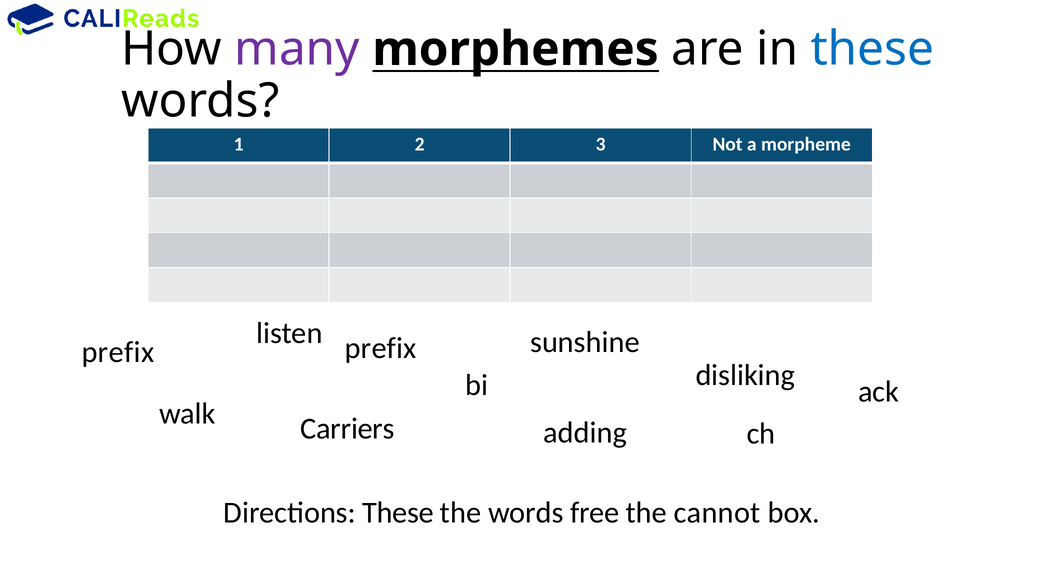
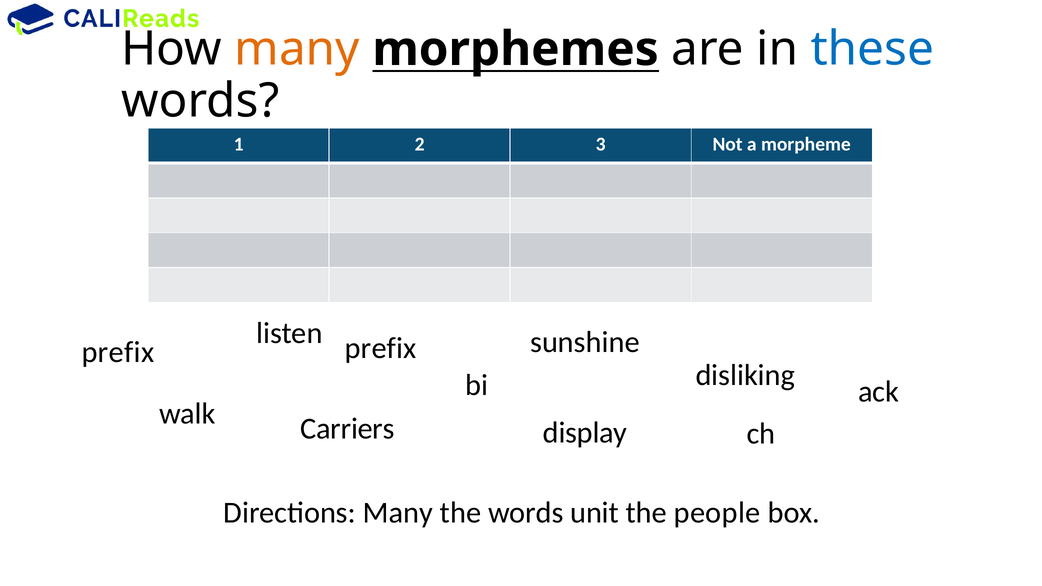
many at (297, 49) colour: purple -> orange
adding: adding -> display
Directions These: These -> Many
free: free -> unit
cannot: cannot -> people
